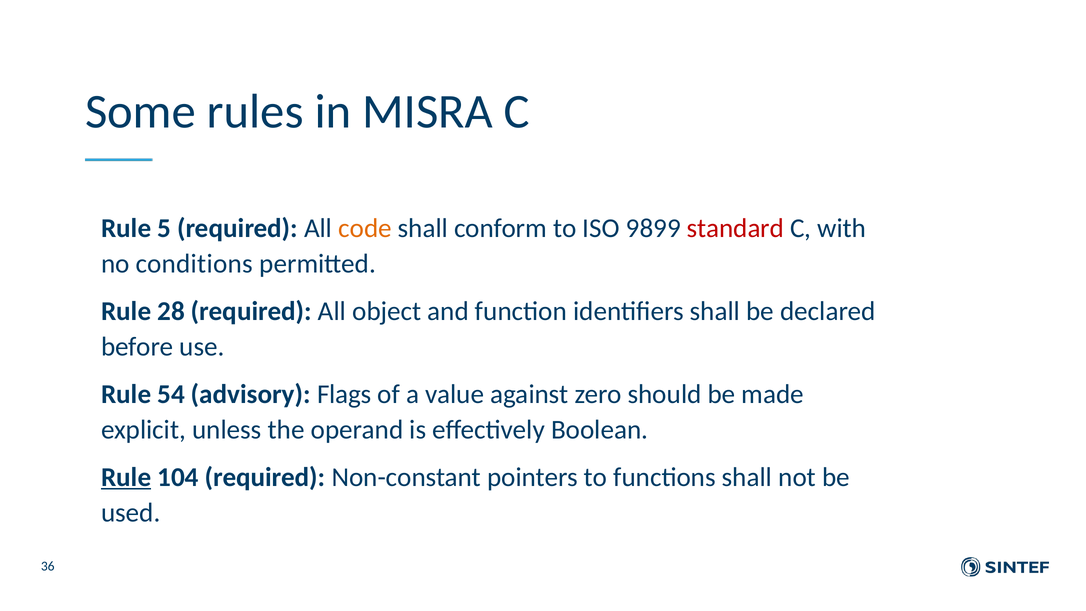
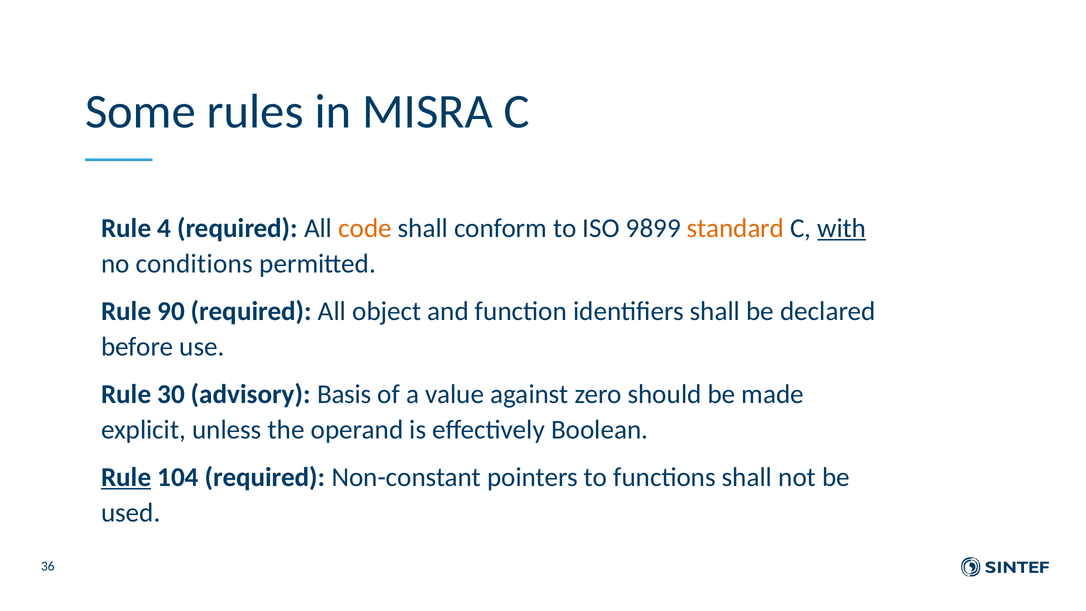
5: 5 -> 4
standard colour: red -> orange
with underline: none -> present
28: 28 -> 90
54: 54 -> 30
Flags: Flags -> Basis
